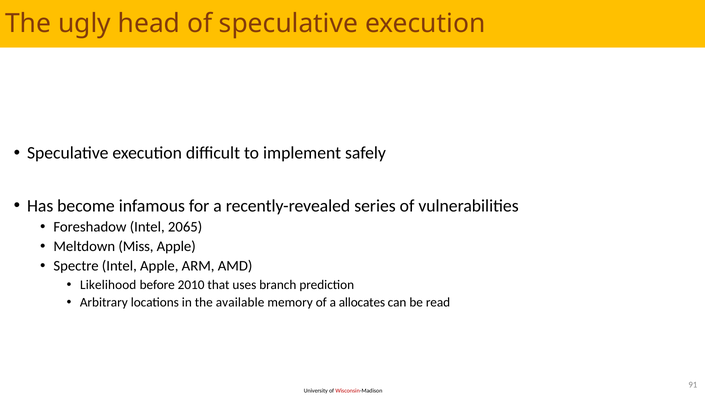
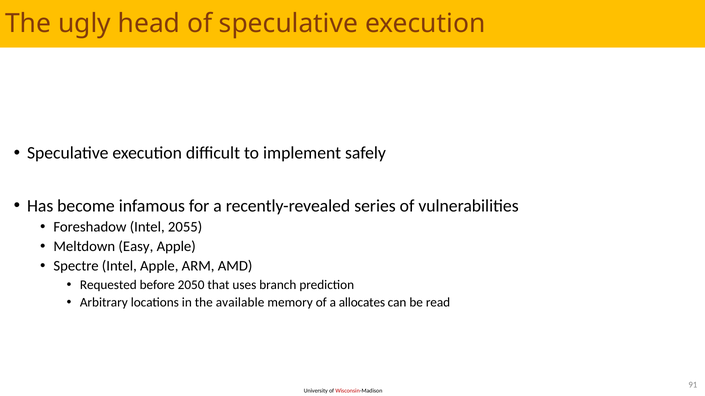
2065: 2065 -> 2055
Miss: Miss -> Easy
Likelihood: Likelihood -> Requested
2010: 2010 -> 2050
